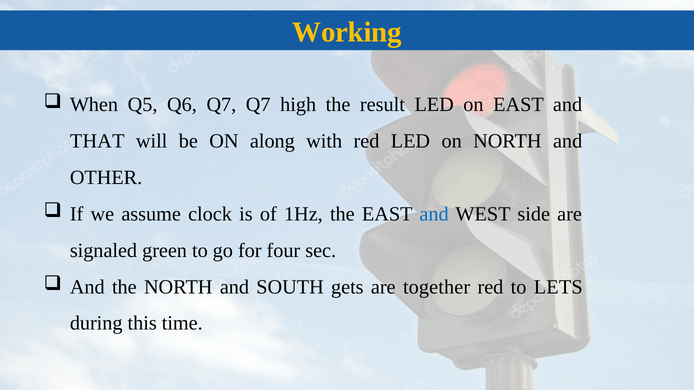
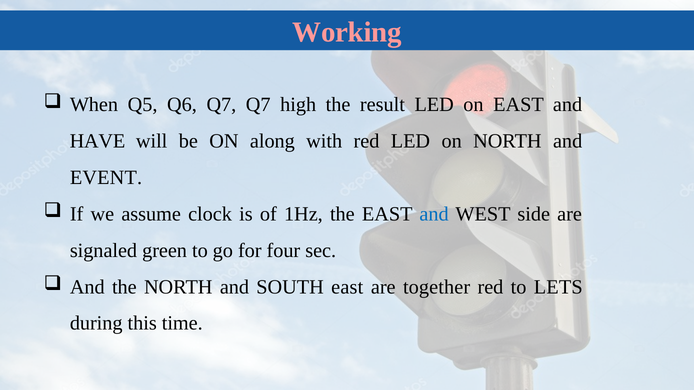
Working colour: yellow -> pink
THAT: THAT -> HAVE
OTHER: OTHER -> EVENT
SOUTH gets: gets -> east
